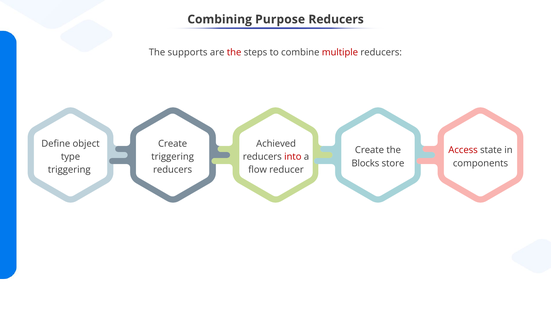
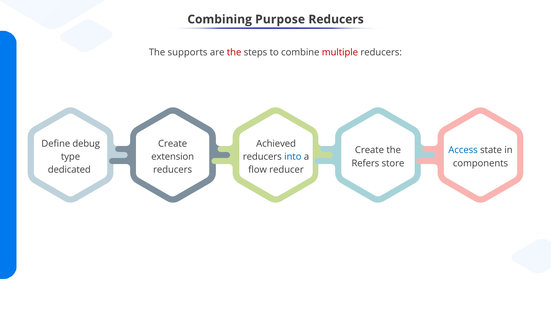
object: object -> debug
Access colour: red -> blue
triggering at (173, 157): triggering -> extension
into colour: red -> blue
Blocks: Blocks -> Refers
triggering at (69, 170): triggering -> dedicated
